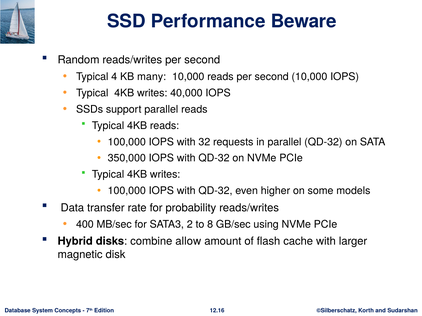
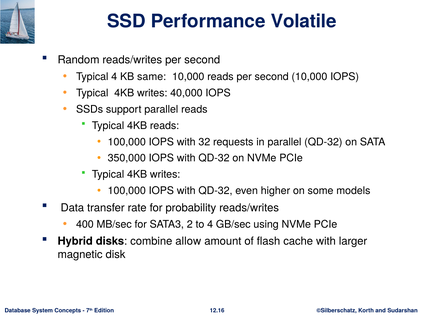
Beware: Beware -> Volatile
many: many -> same
to 8: 8 -> 4
